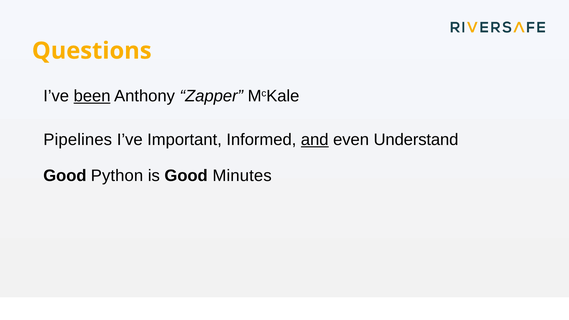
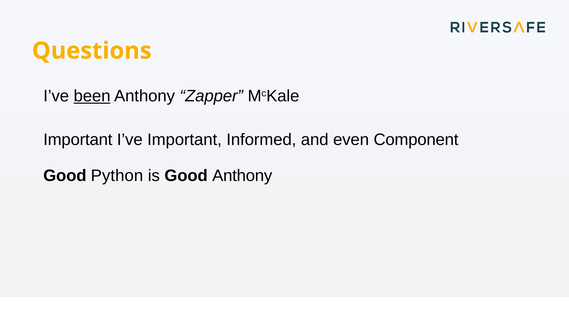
Pipelines at (78, 140): Pipelines -> Important
and underline: present -> none
Understand: Understand -> Component
Good Minutes: Minutes -> Anthony
